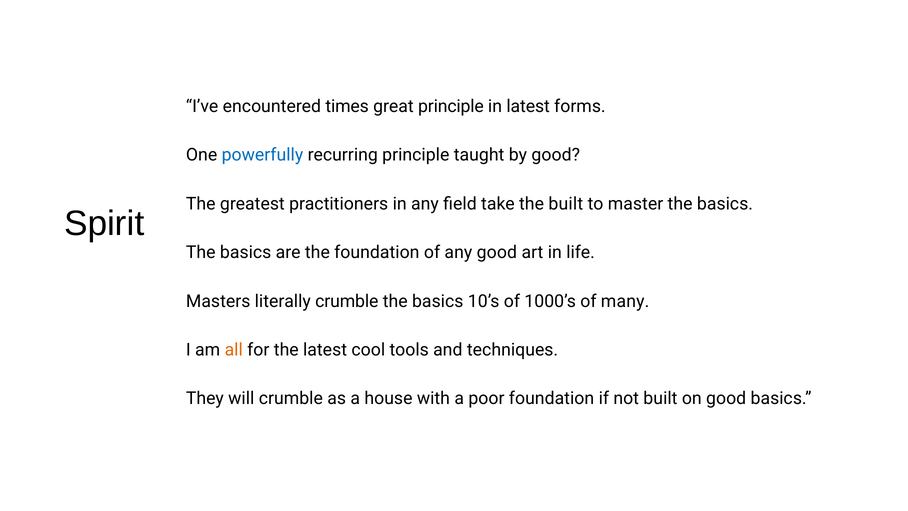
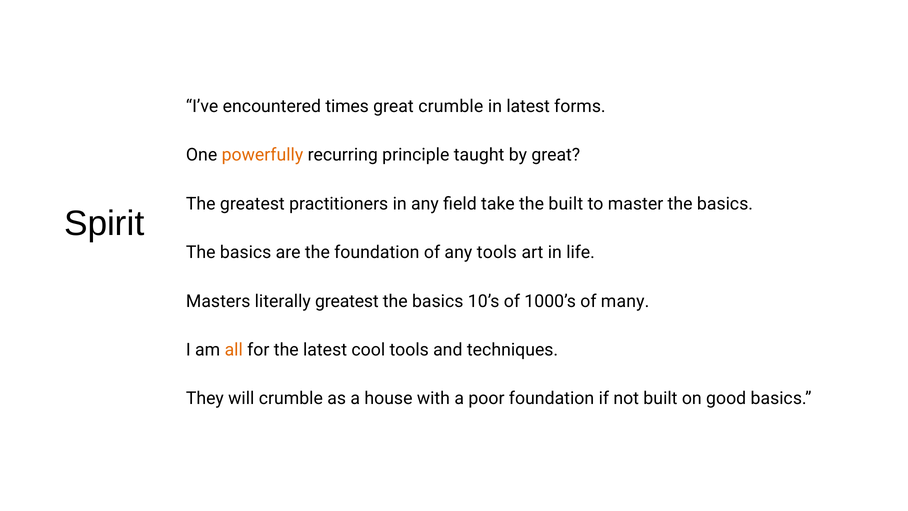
great principle: principle -> crumble
powerfully colour: blue -> orange
by good: good -> great
any good: good -> tools
literally crumble: crumble -> greatest
